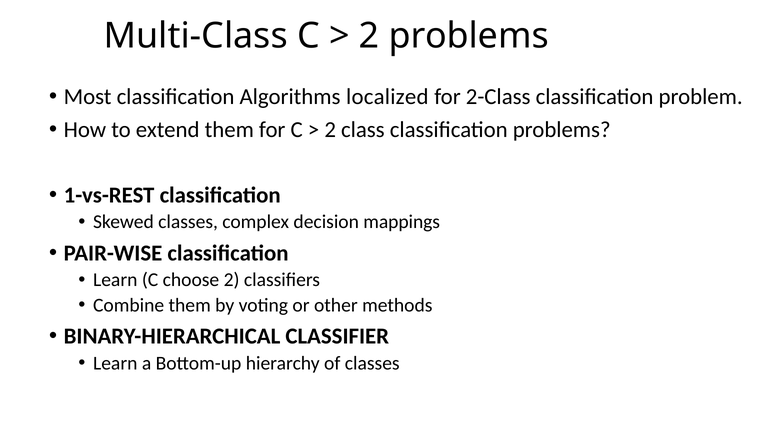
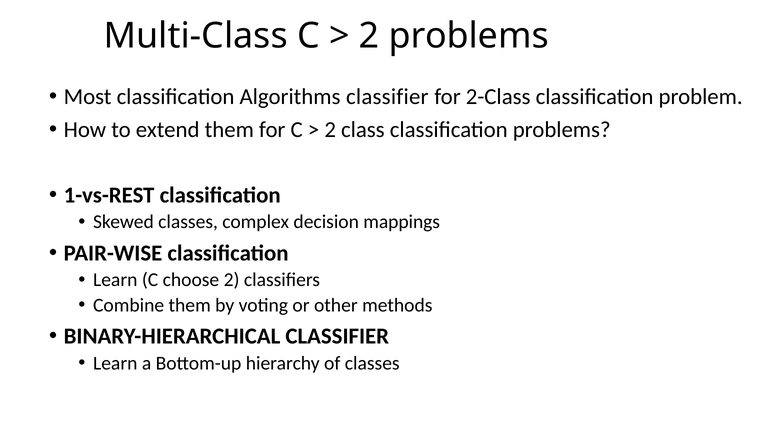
Algorithms localized: localized -> classifier
